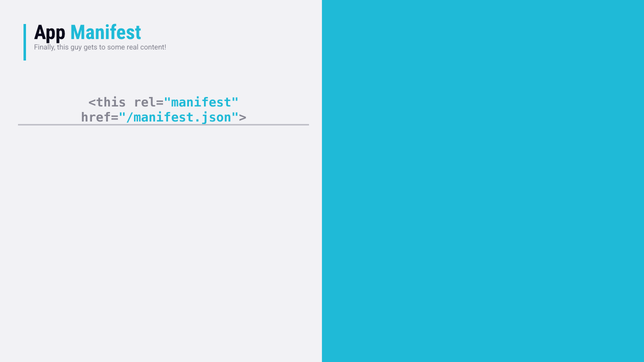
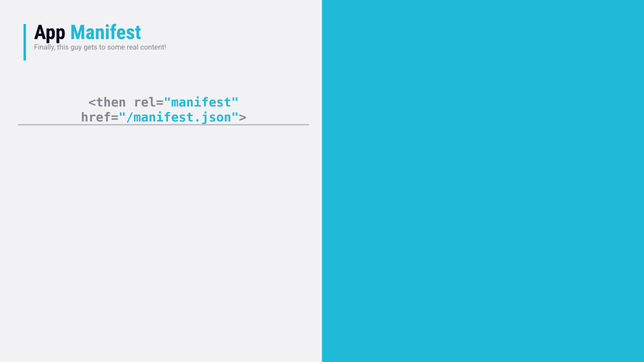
<this: <this -> <then
